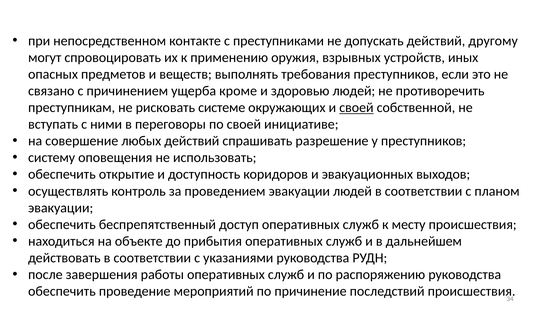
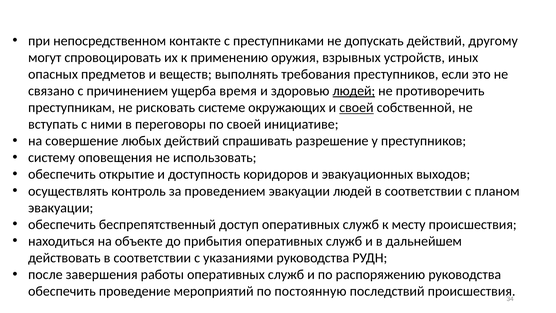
кроме: кроме -> время
людей at (354, 91) underline: none -> present
причинение: причинение -> постоянную
